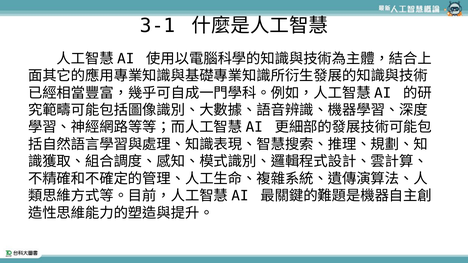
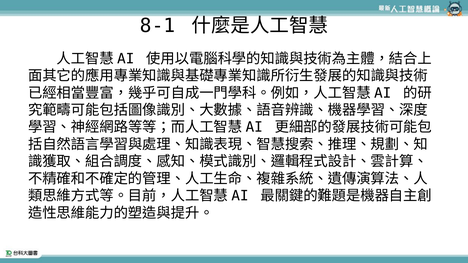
3-1: 3-1 -> 8-1
